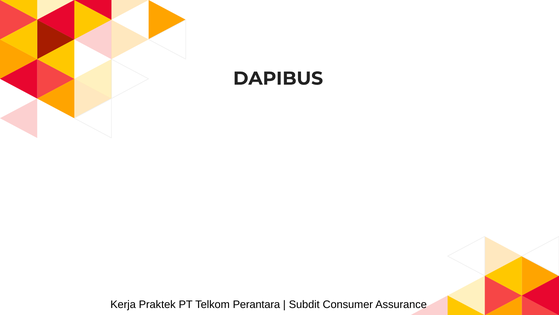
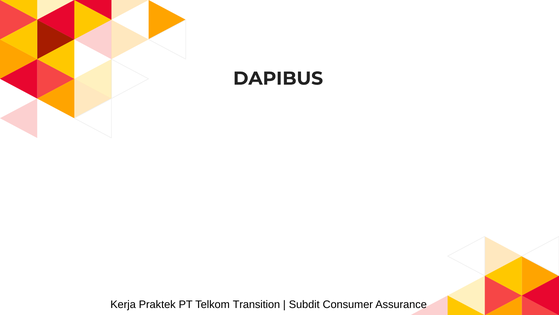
Perantara: Perantara -> Transition
